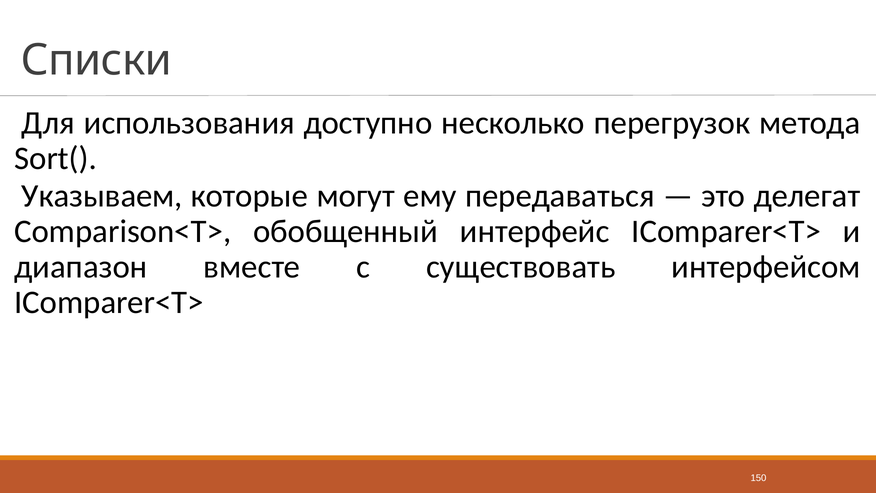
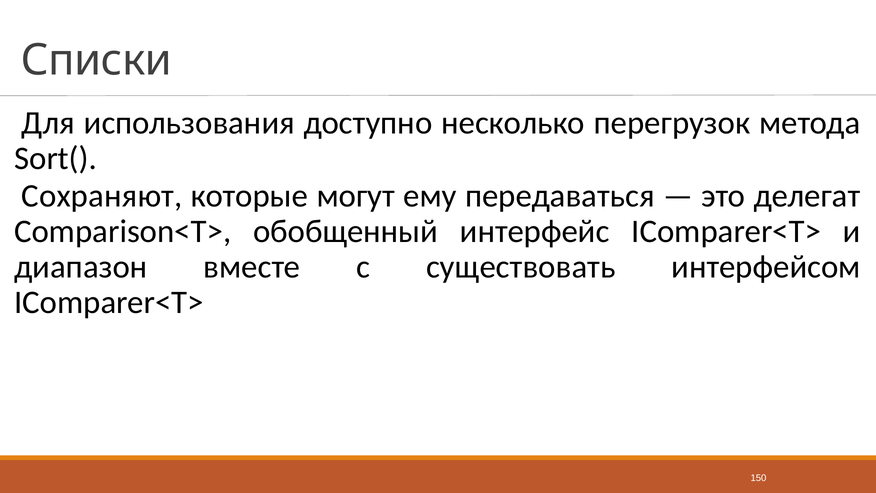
Указываем: Указываем -> Сохраняют
